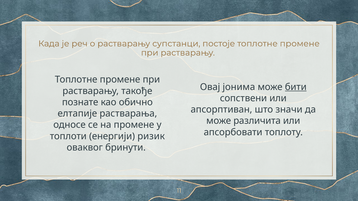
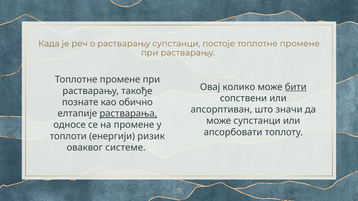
јонима: јонима -> колико
растварања underline: none -> present
може различита: различита -> супстанци
бринути: бринути -> системе
